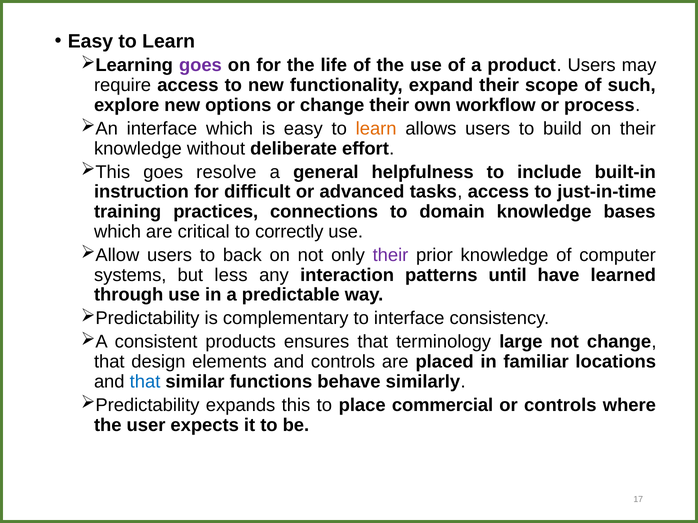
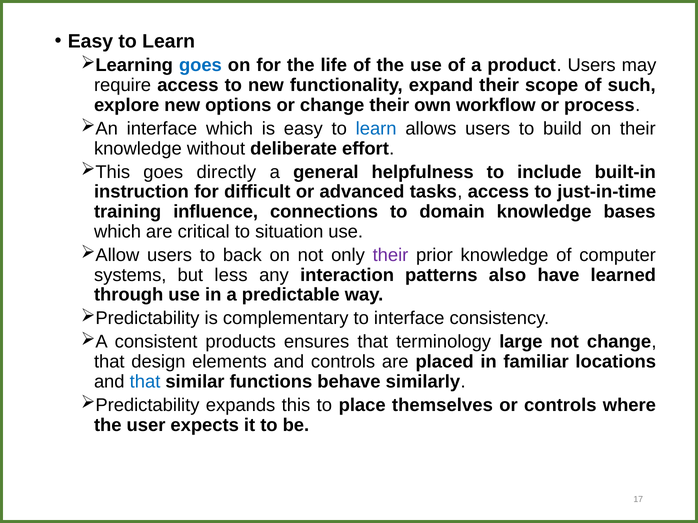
goes at (200, 65) colour: purple -> blue
learn at (376, 129) colour: orange -> blue
resolve: resolve -> directly
practices: practices -> influence
correctly: correctly -> situation
until: until -> also
commercial: commercial -> themselves
